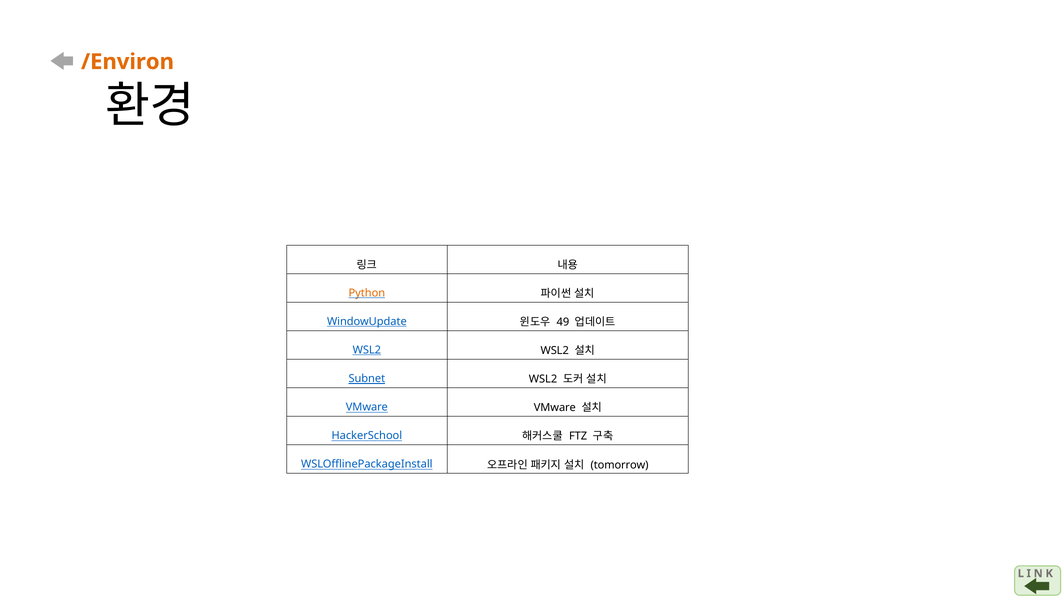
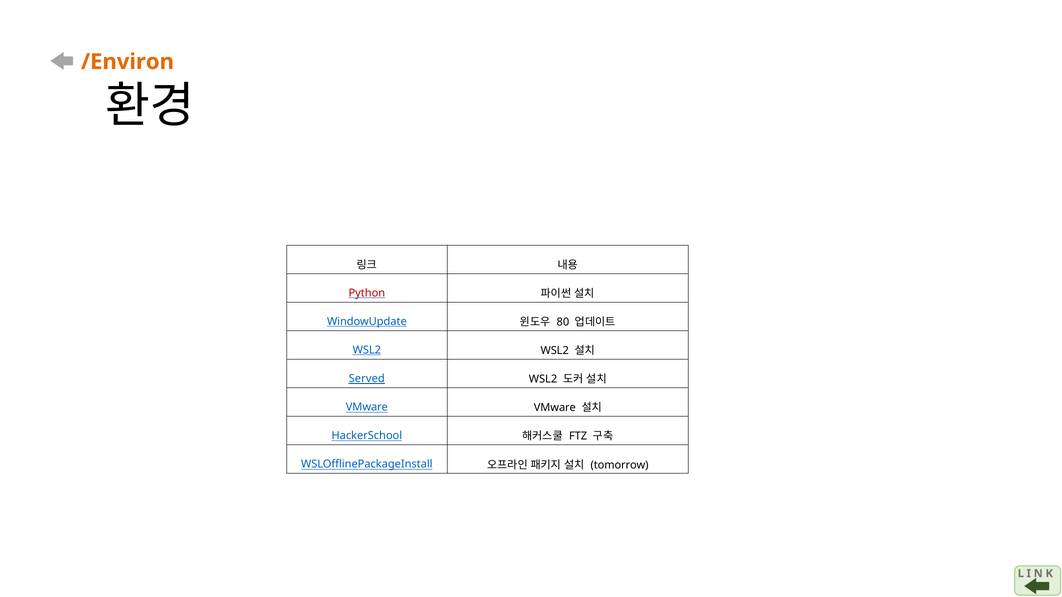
Python colour: orange -> red
49: 49 -> 80
Subnet: Subnet -> Served
